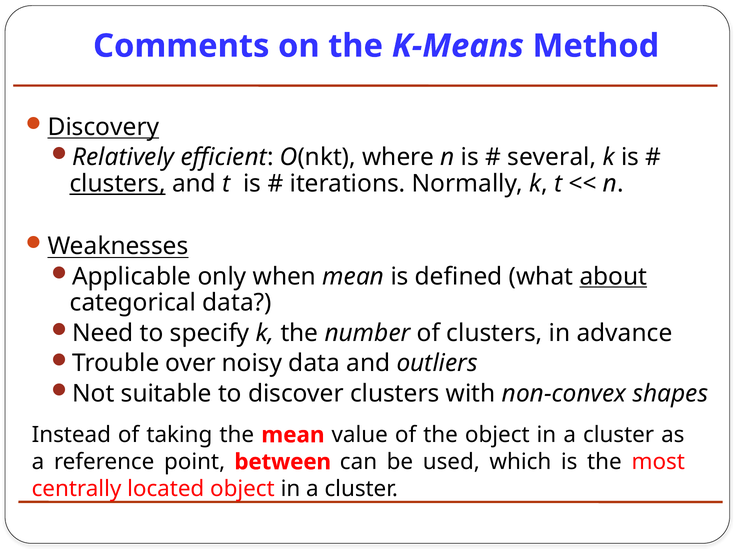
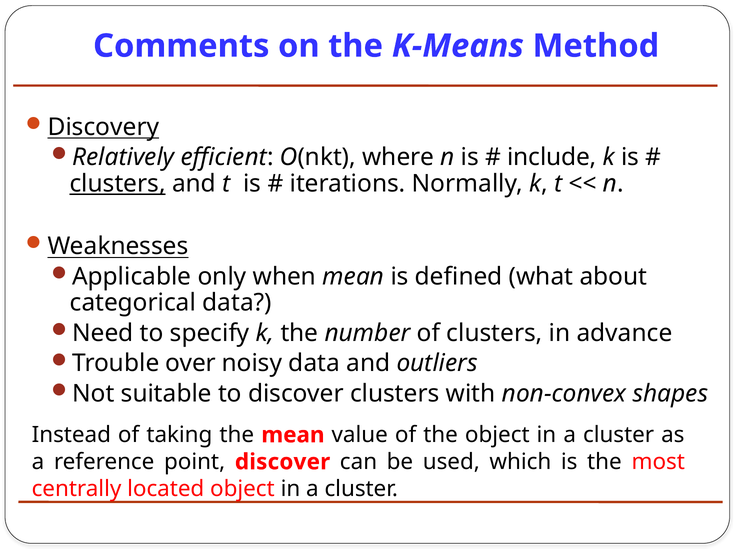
several: several -> include
about underline: present -> none
point between: between -> discover
